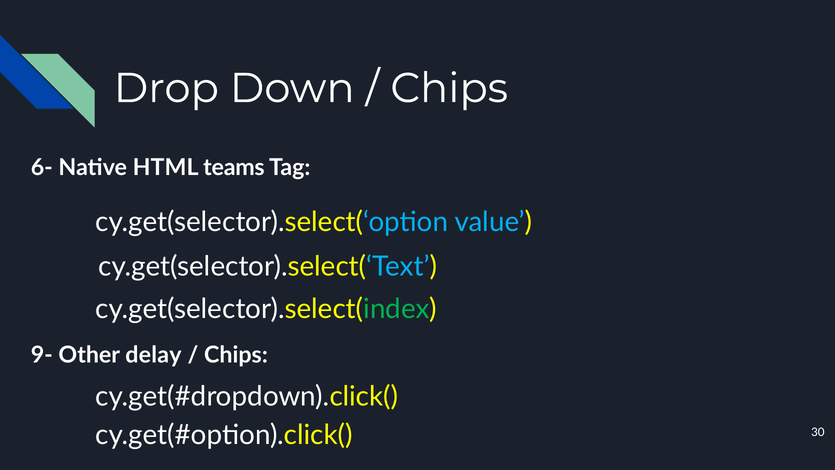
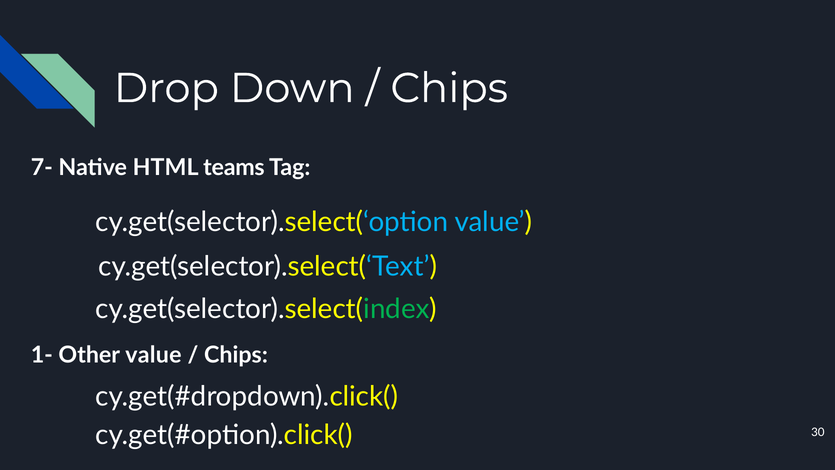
6-: 6- -> 7-
9-: 9- -> 1-
Other delay: delay -> value
